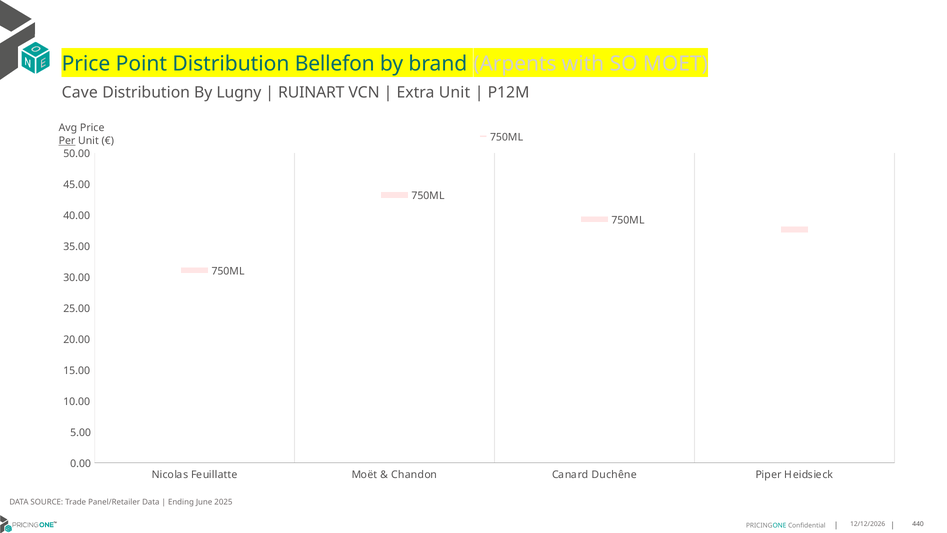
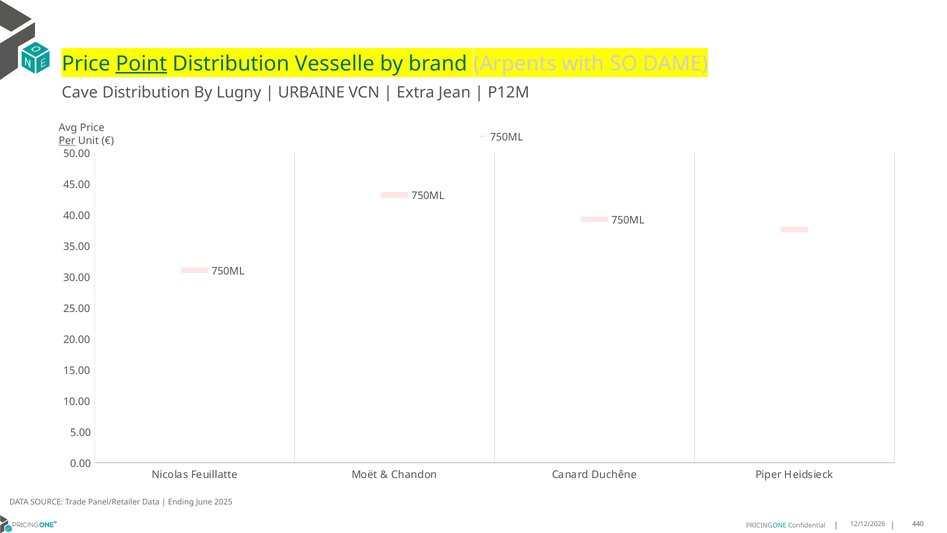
Point underline: none -> present
Bellefon: Bellefon -> Vesselle
MOET: MOET -> DAME
RUINART: RUINART -> URBAINE
Extra Unit: Unit -> Jean
